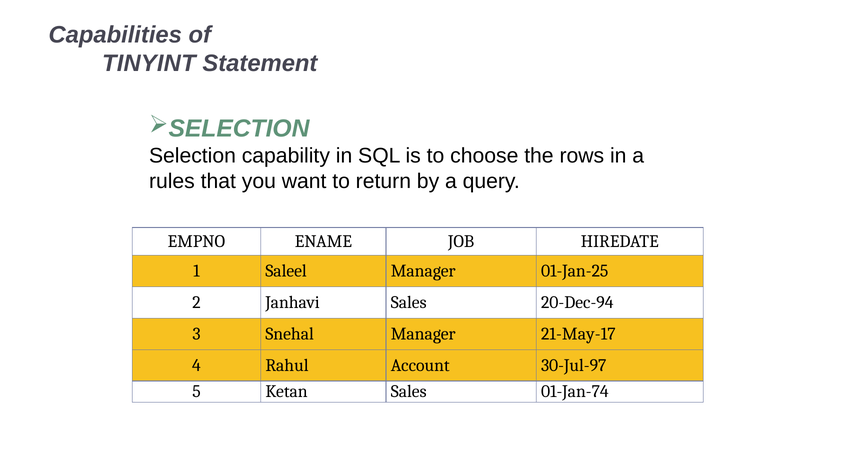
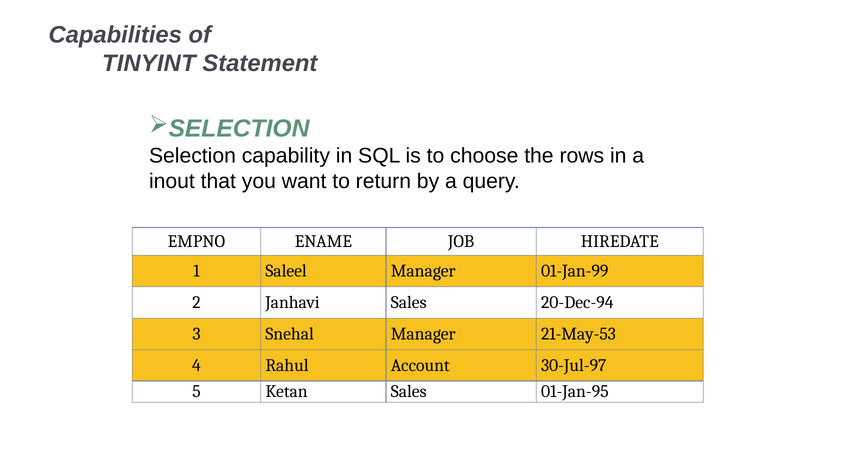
rules: rules -> inout
01-Jan-25: 01-Jan-25 -> 01-Jan-99
21-May-17: 21-May-17 -> 21-May-53
01-Jan-74: 01-Jan-74 -> 01-Jan-95
